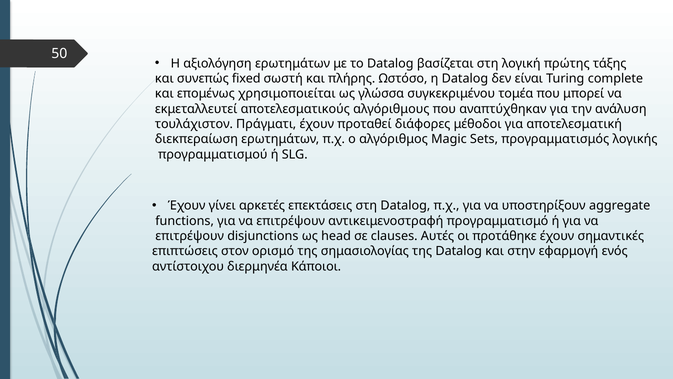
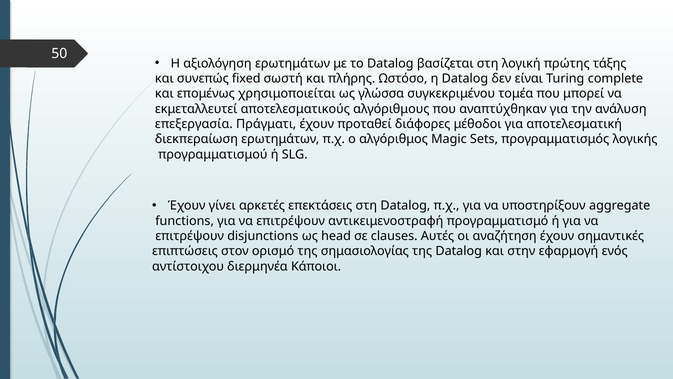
τουλάχιστον: τουλάχιστον -> επεξεργασία
προτάθηκε: προτάθηκε -> αναζήτηση
